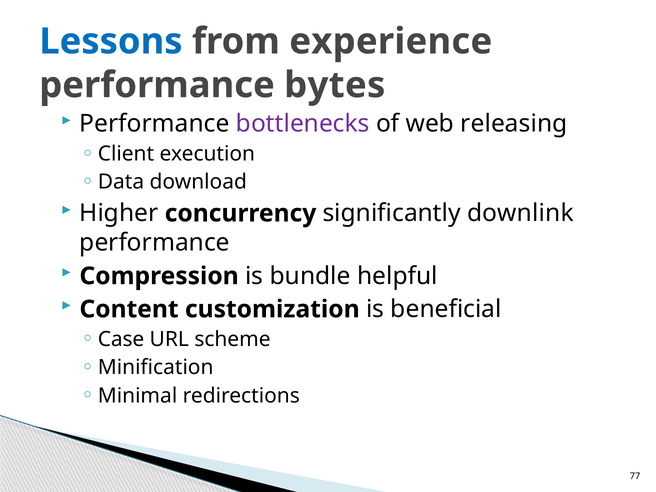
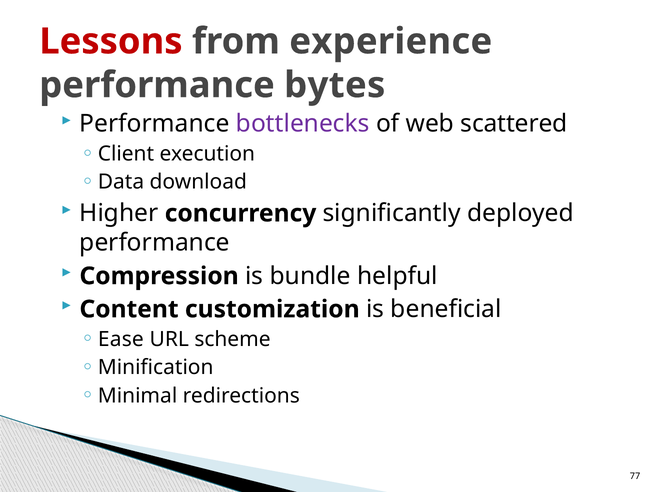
Lessons colour: blue -> red
releasing: releasing -> scattered
downlink: downlink -> deployed
Case: Case -> Ease
